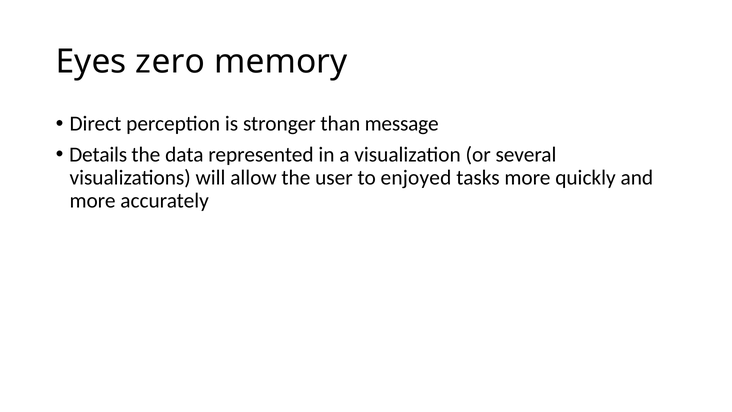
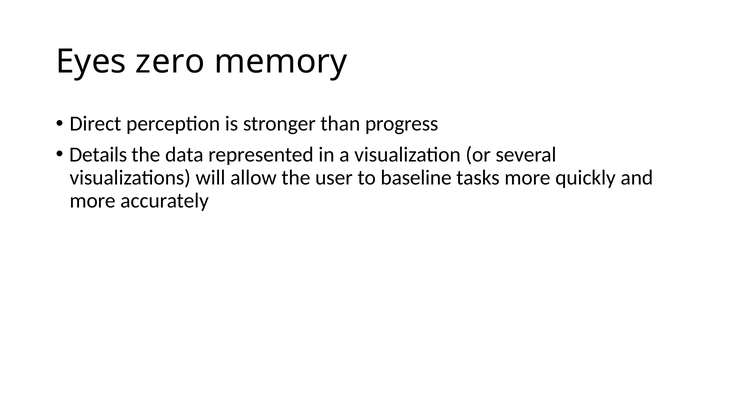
message: message -> progress
enjoyed: enjoyed -> baseline
